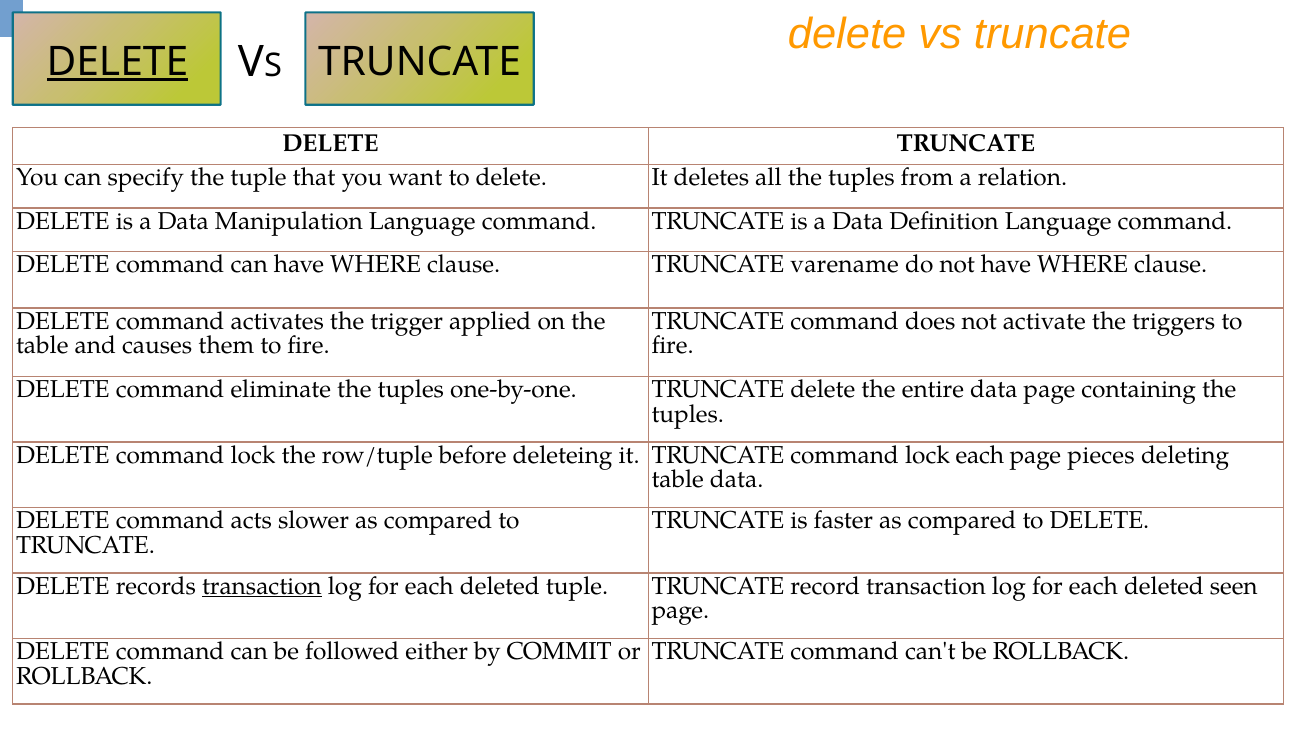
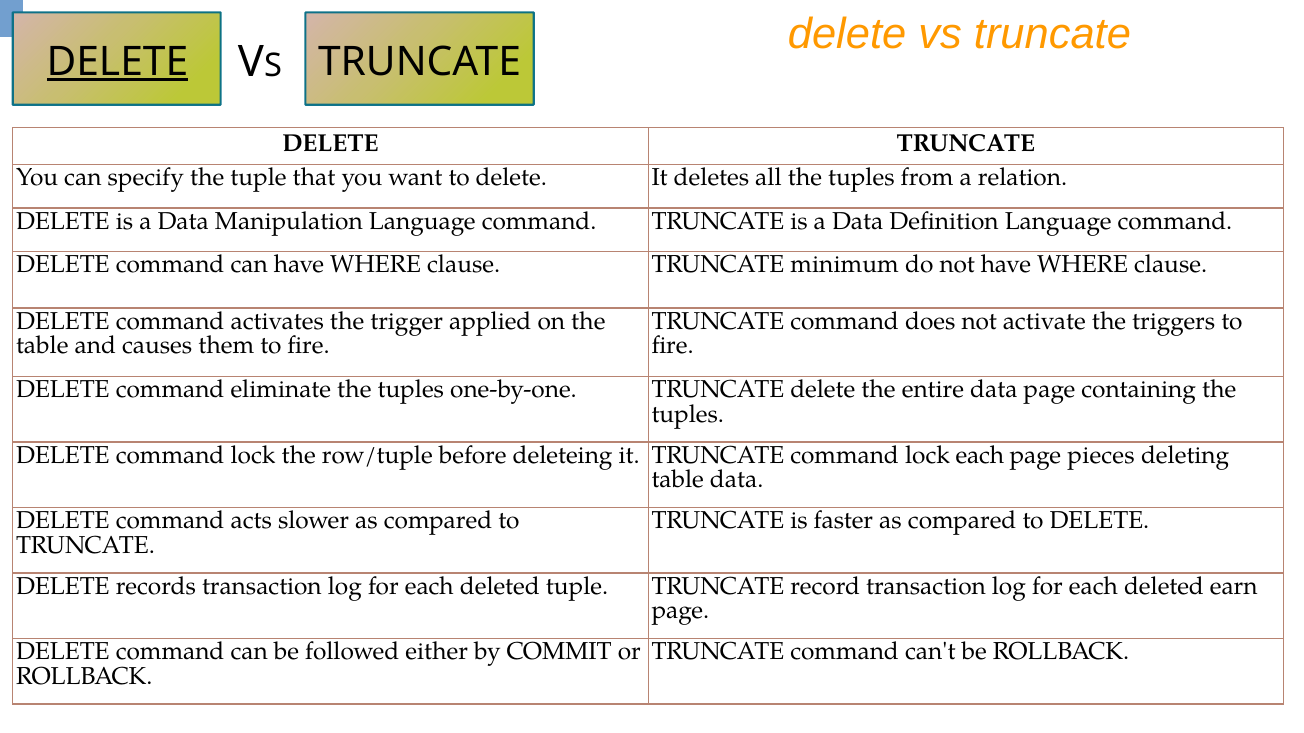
varename: varename -> minimum
transaction at (262, 587) underline: present -> none
seen: seen -> earn
